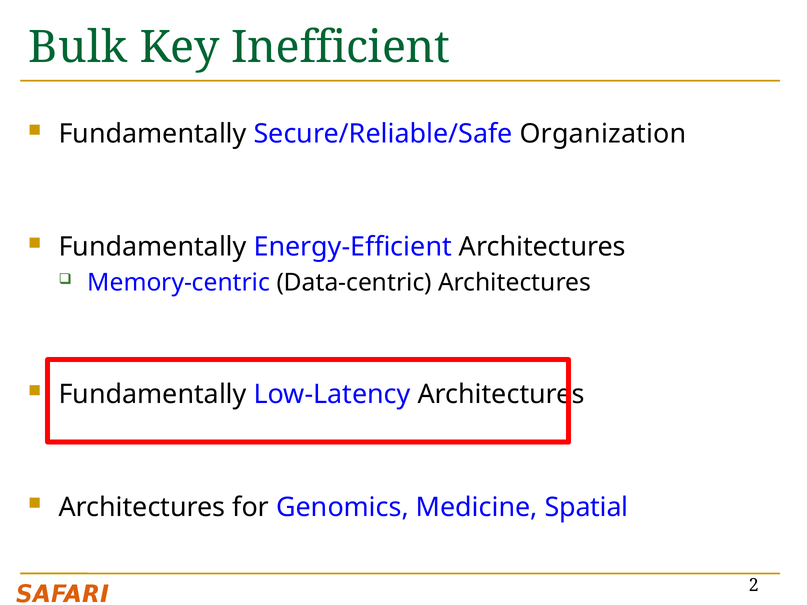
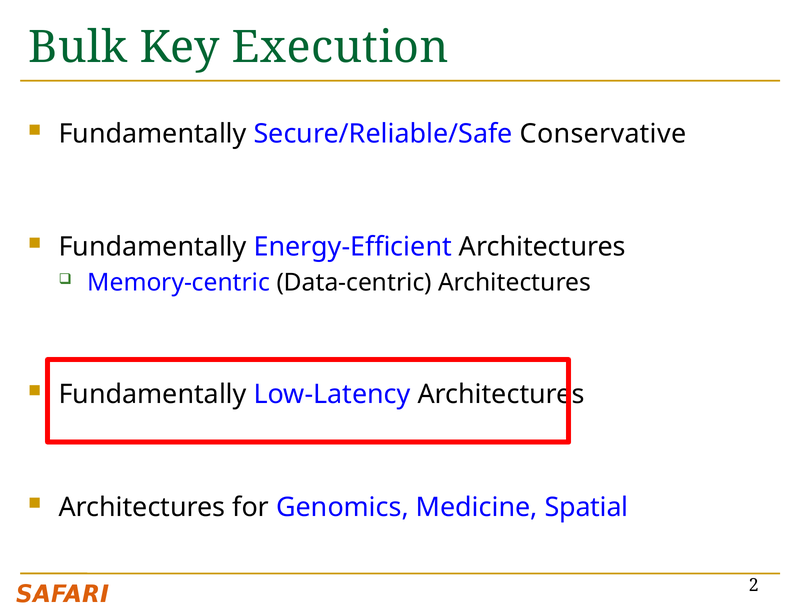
Inefficient: Inefficient -> Execution
Organization: Organization -> Conservative
